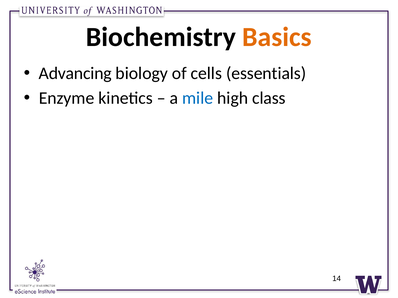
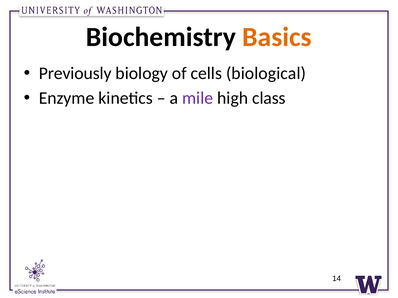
Advancing: Advancing -> Previously
essentials: essentials -> biological
mile colour: blue -> purple
